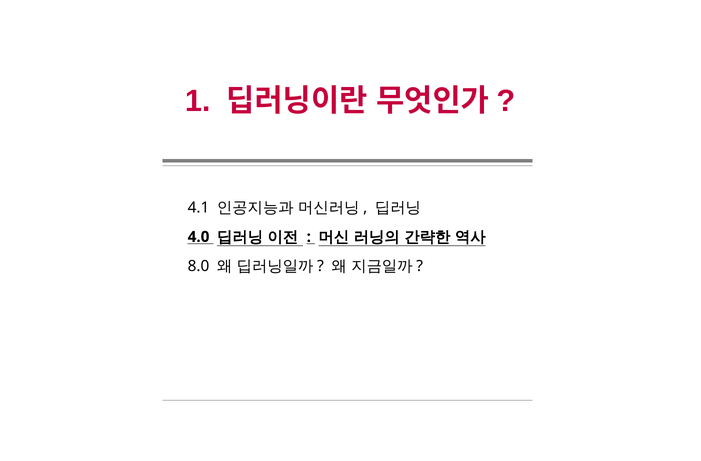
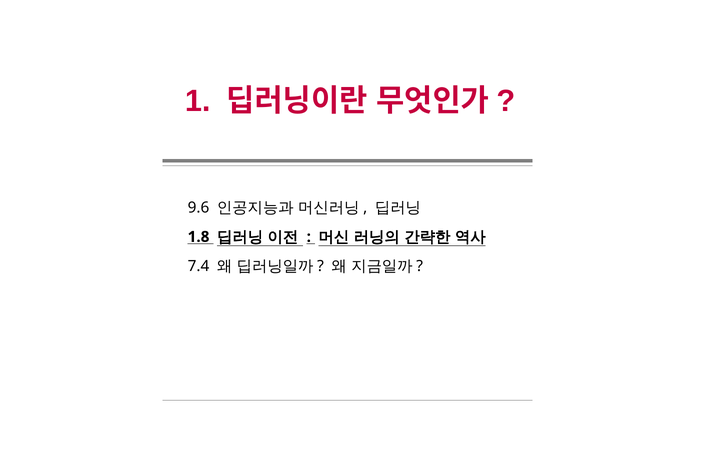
4.1: 4.1 -> 9.6
4.0: 4.0 -> 1.8
8.0: 8.0 -> 7.4
